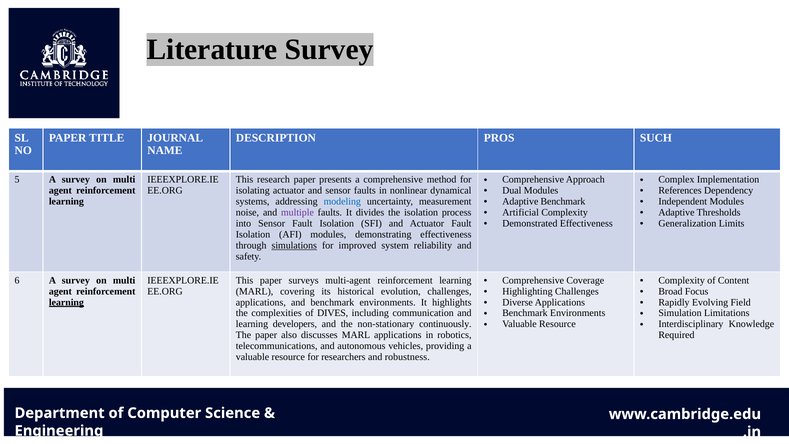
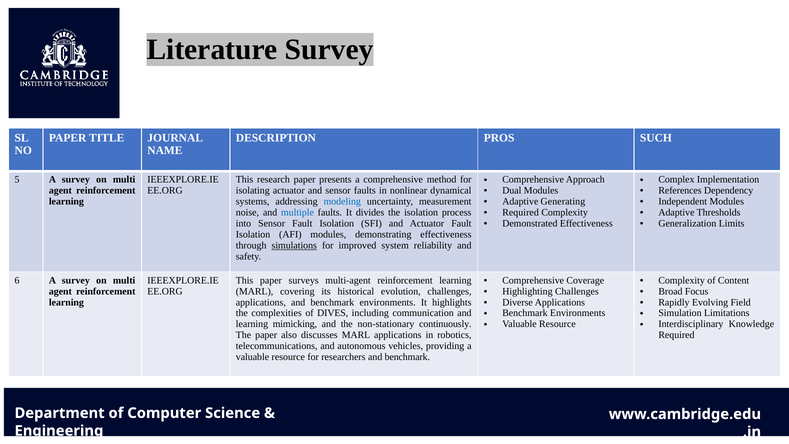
Adaptive Benchmark: Benchmark -> Generating
multiple colour: purple -> blue
Artificial at (521, 212): Artificial -> Required
learning at (66, 302) underline: present -> none
developers: developers -> mimicking
researchers and robustness: robustness -> benchmark
